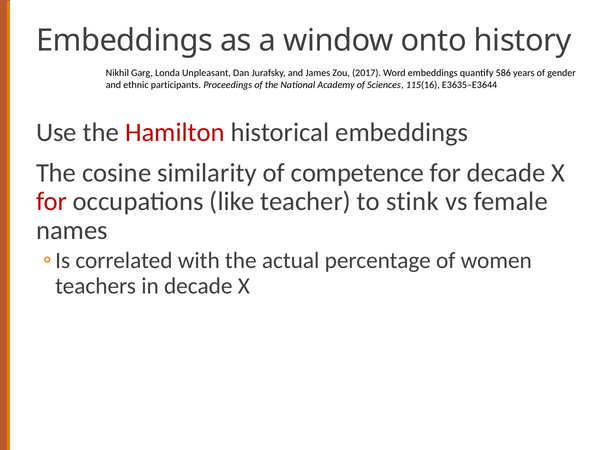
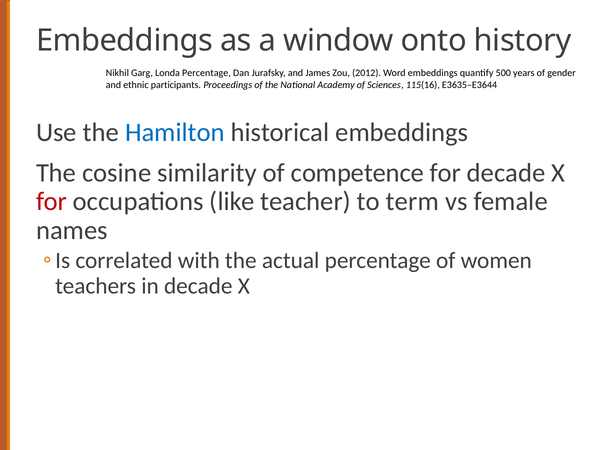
Londa Unpleasant: Unpleasant -> Percentage
2017: 2017 -> 2012
586: 586 -> 500
Hamilton colour: red -> blue
stink: stink -> term
